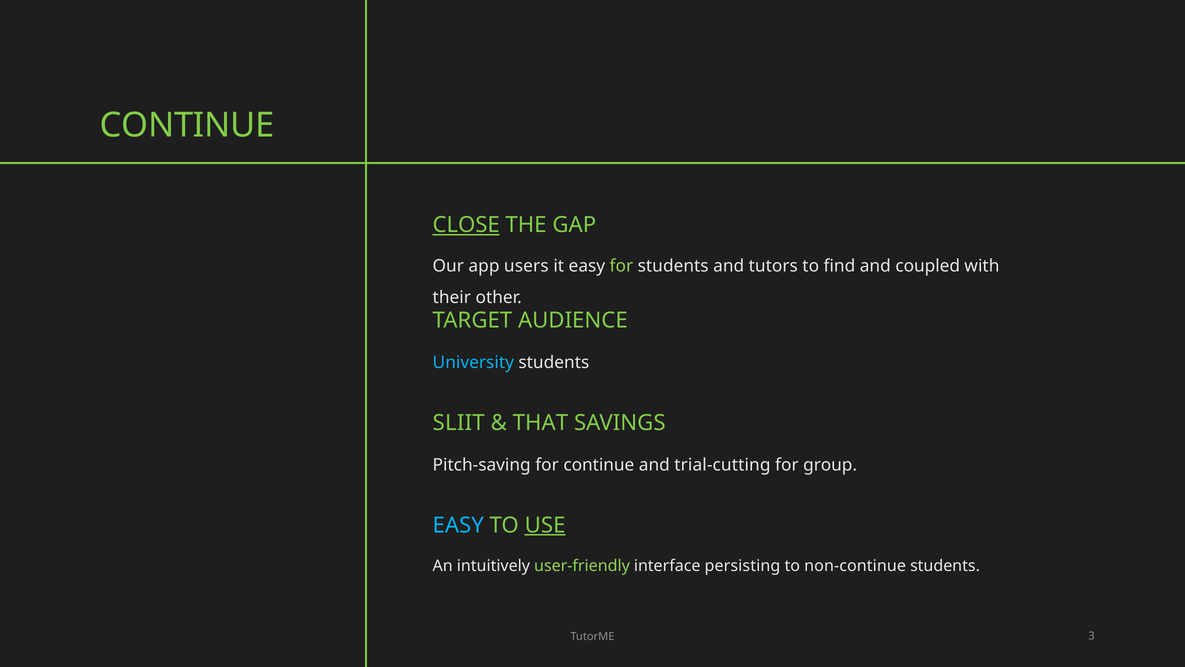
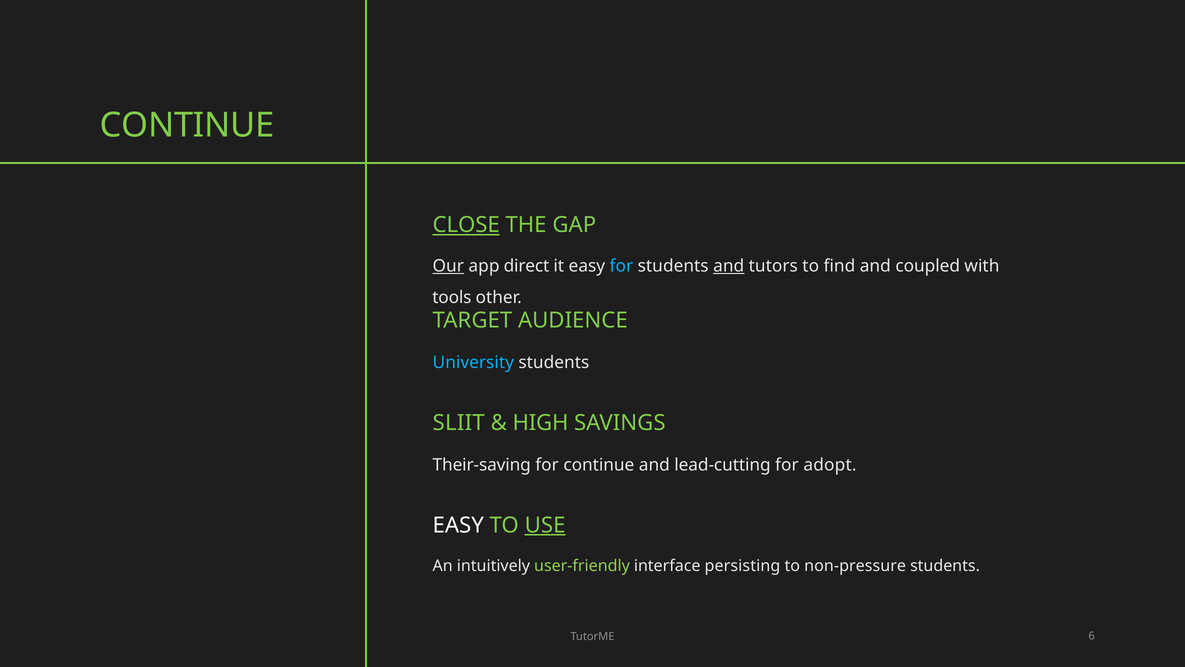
Our underline: none -> present
users: users -> direct
for at (621, 266) colour: light green -> light blue
and at (729, 266) underline: none -> present
their: their -> tools
THAT: THAT -> HIGH
Pitch-saving: Pitch-saving -> Their-saving
trial-cutting: trial-cutting -> lead-cutting
group: group -> adopt
EASY at (458, 525) colour: light blue -> white
non-continue: non-continue -> non-pressure
3: 3 -> 6
